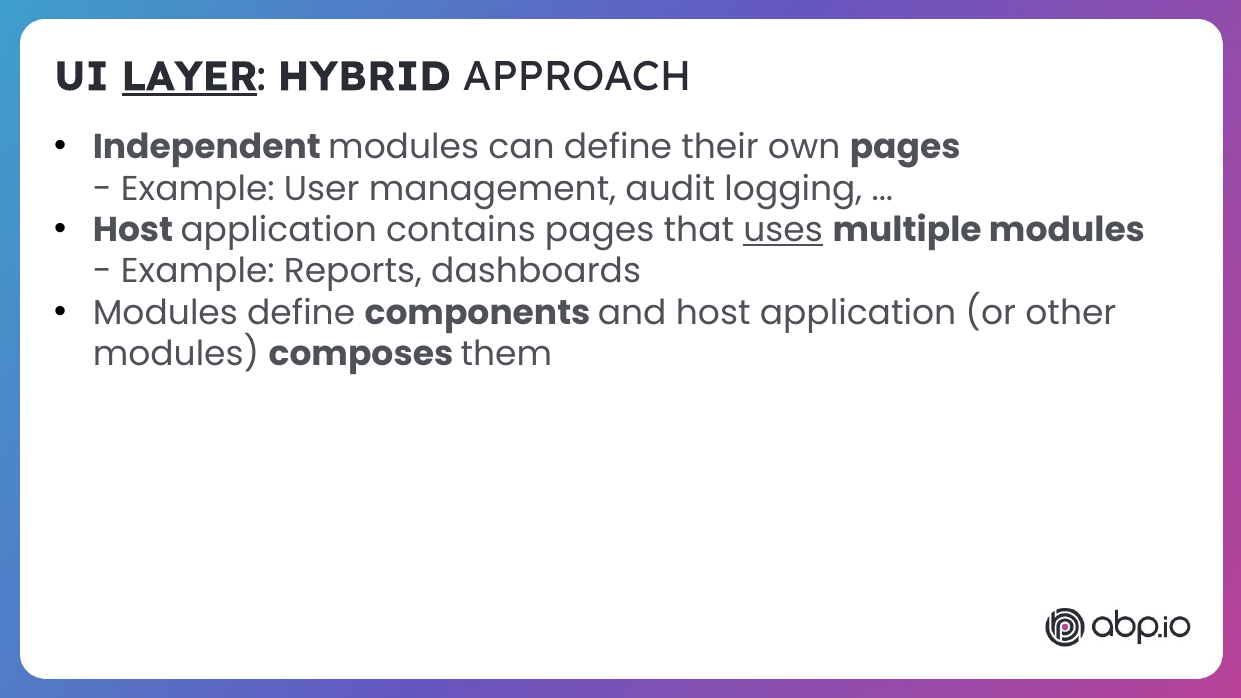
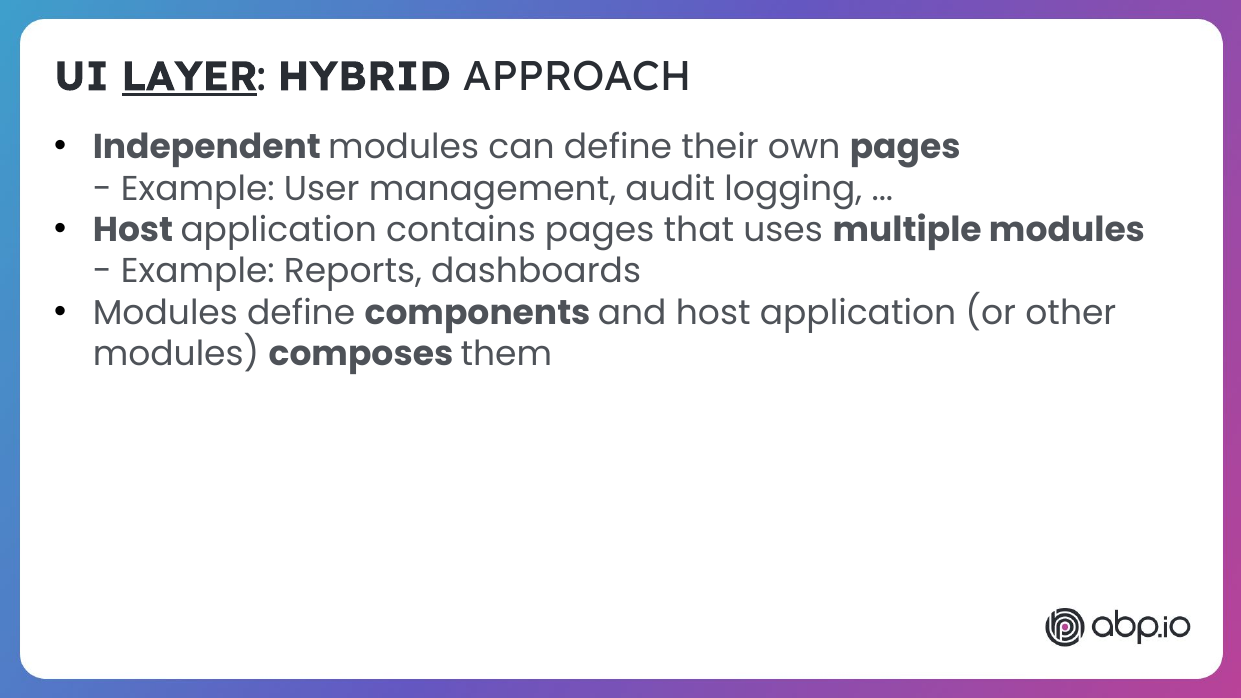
uses underline: present -> none
